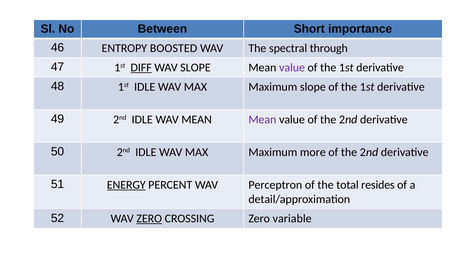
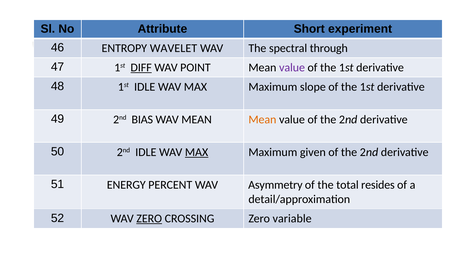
Between: Between -> Attribute
importance: importance -> experiment
BOOSTED: BOOSTED -> WAVELET
WAV SLOPE: SLOPE -> POINT
49 2nd IDLE: IDLE -> BIAS
Mean at (262, 119) colour: purple -> orange
MAX at (197, 152) underline: none -> present
more: more -> given
ENERGY underline: present -> none
Perceptron: Perceptron -> Asymmetry
